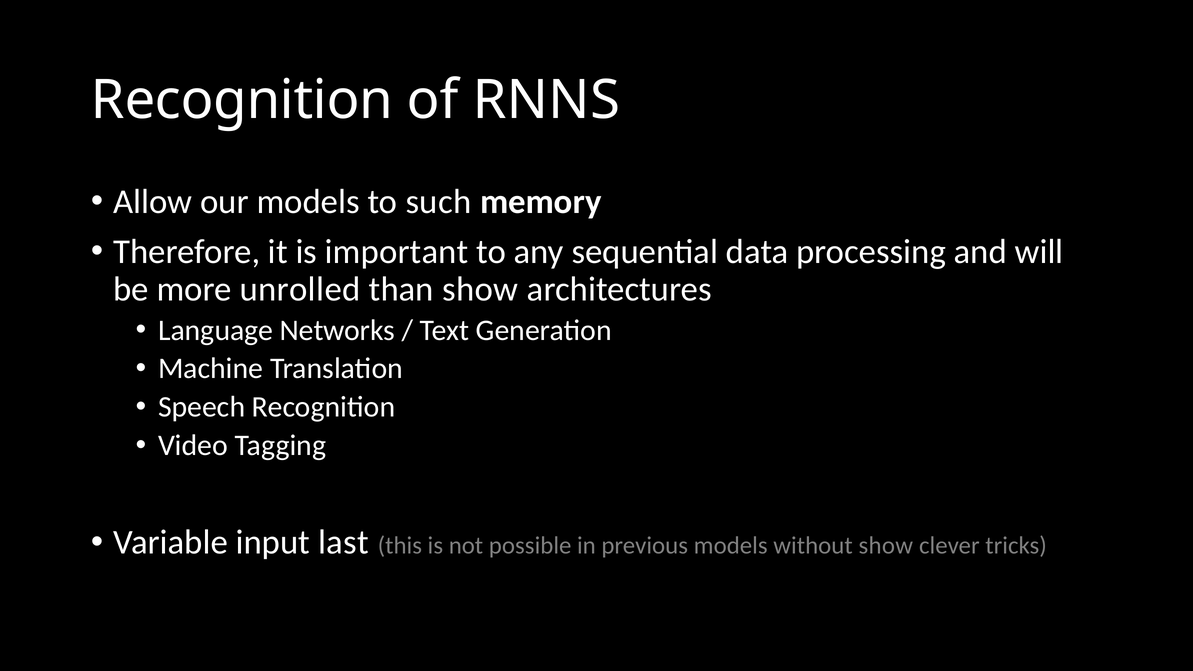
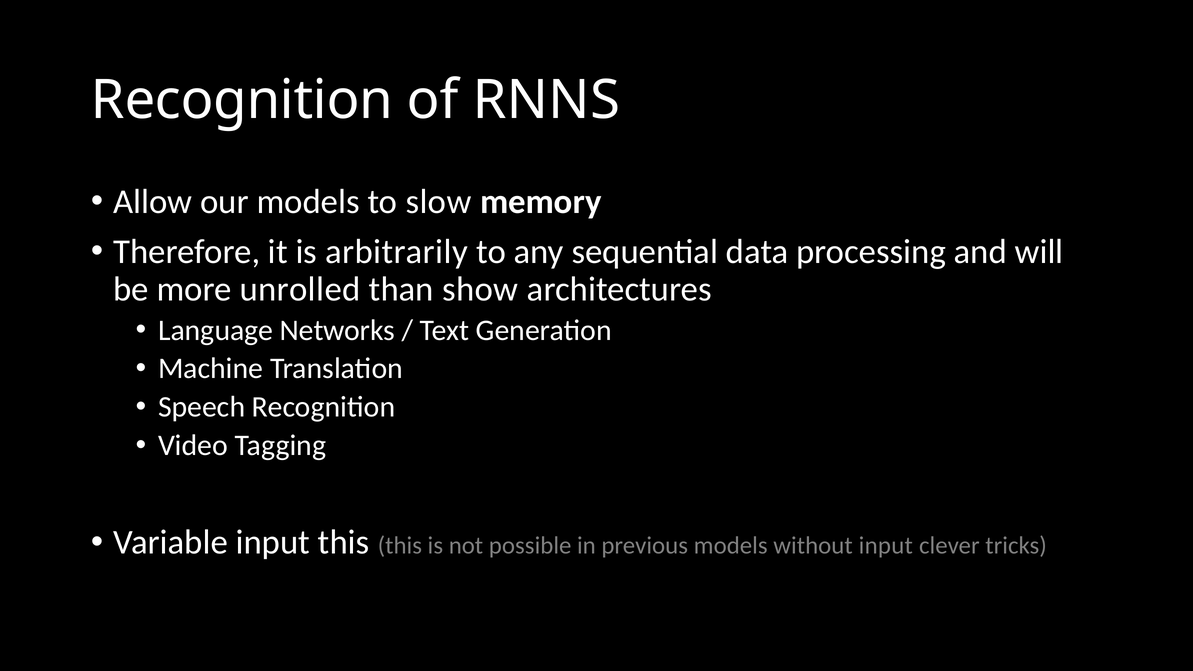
such: such -> slow
important: important -> arbitrarily
input last: last -> this
without show: show -> input
